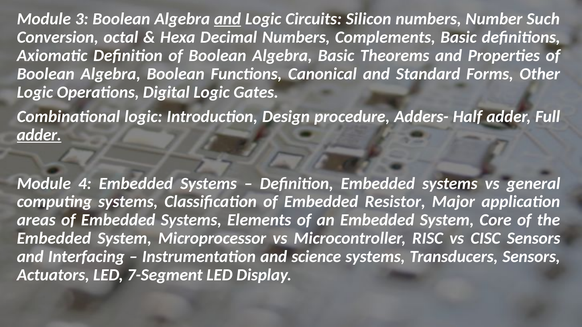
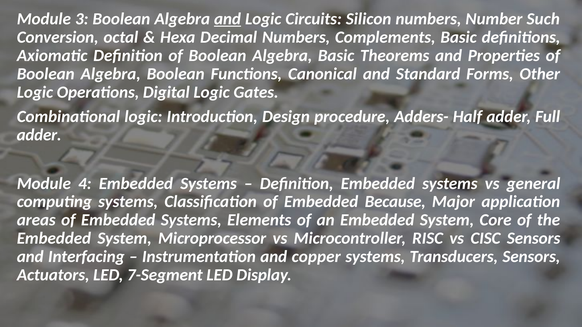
adder at (39, 135) underline: present -> none
Resistor: Resistor -> Because
science: science -> copper
